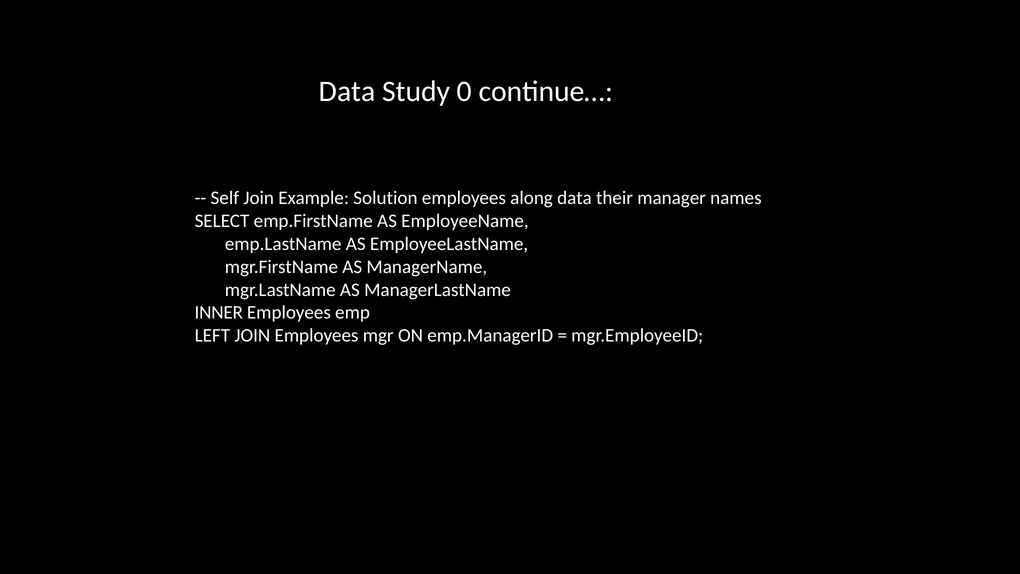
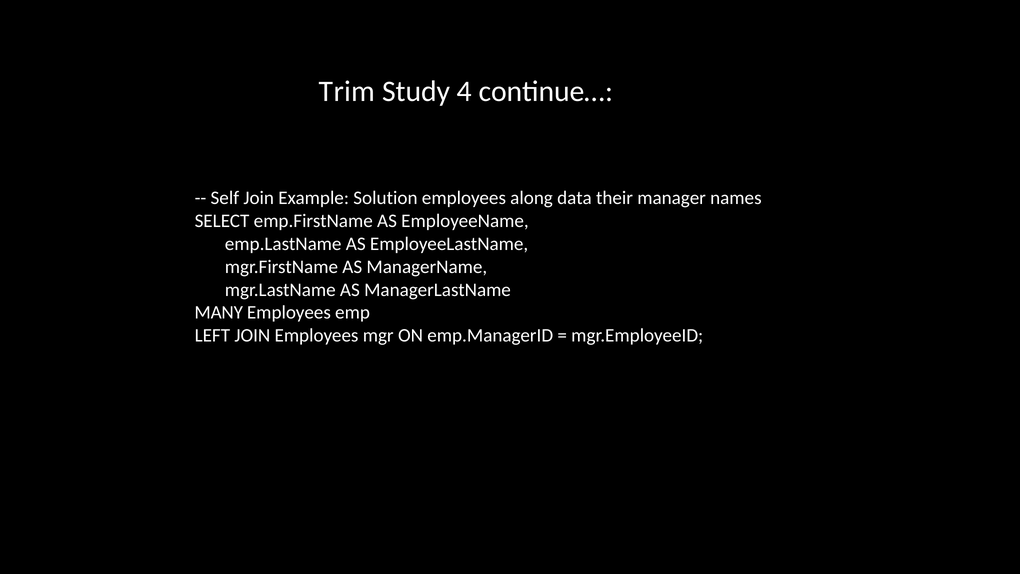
Data at (347, 91): Data -> Trim
0: 0 -> 4
INNER: INNER -> MANY
